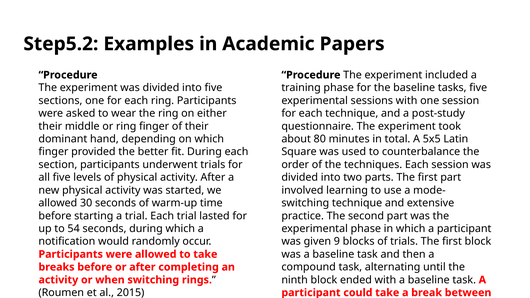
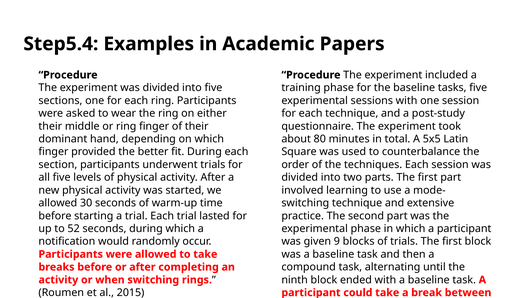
Step5.2: Step5.2 -> Step5.4
54: 54 -> 52
